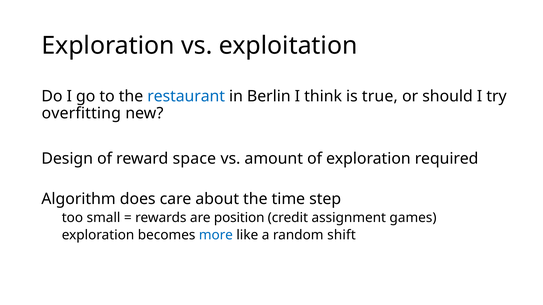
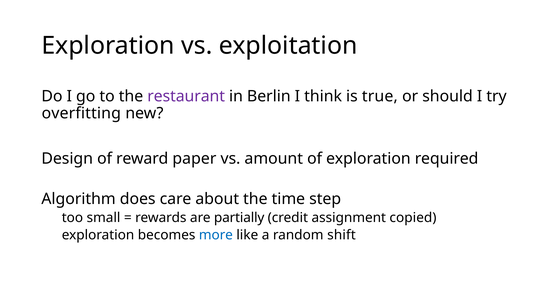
restaurant colour: blue -> purple
space: space -> paper
position: position -> partially
games: games -> copied
